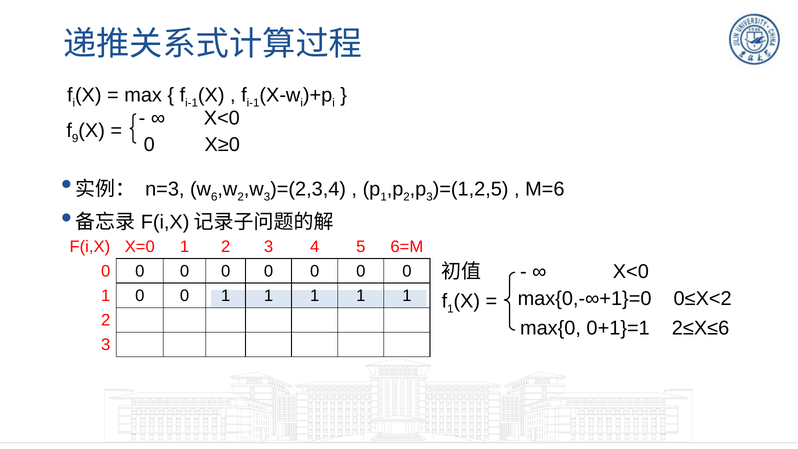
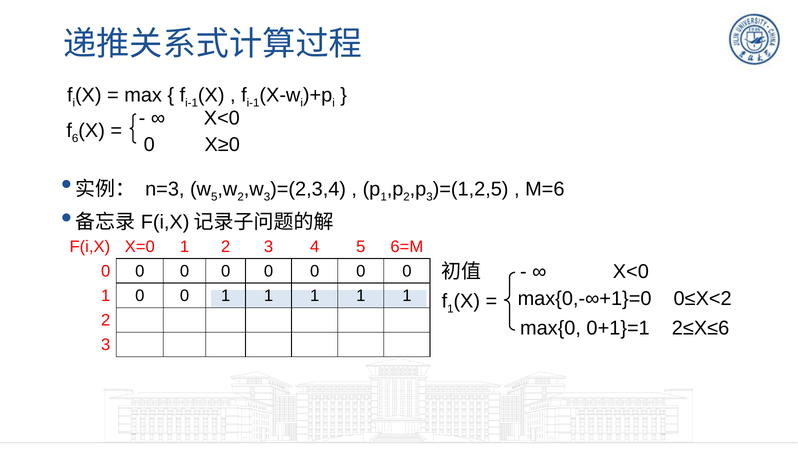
9: 9 -> 6
6 at (214, 197): 6 -> 5
